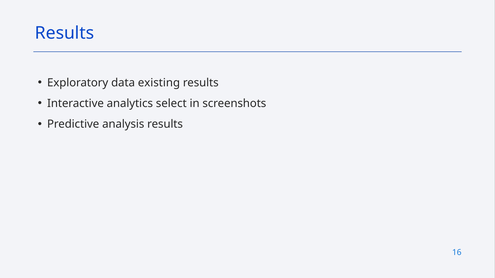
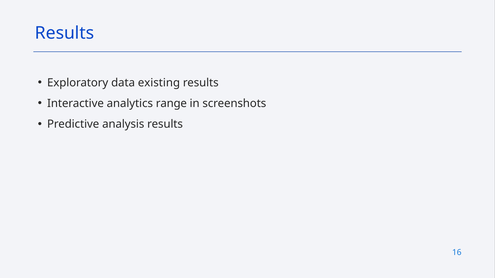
select: select -> range
